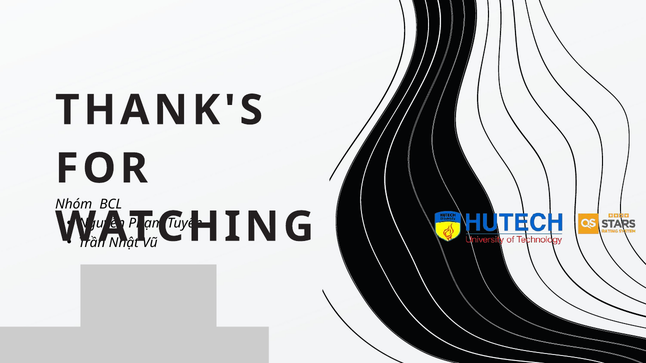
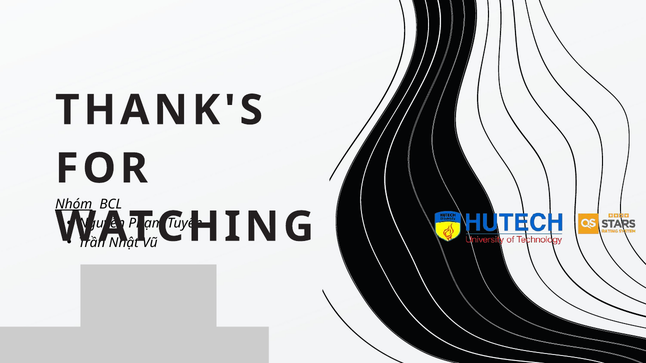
Nhóm underline: none -> present
